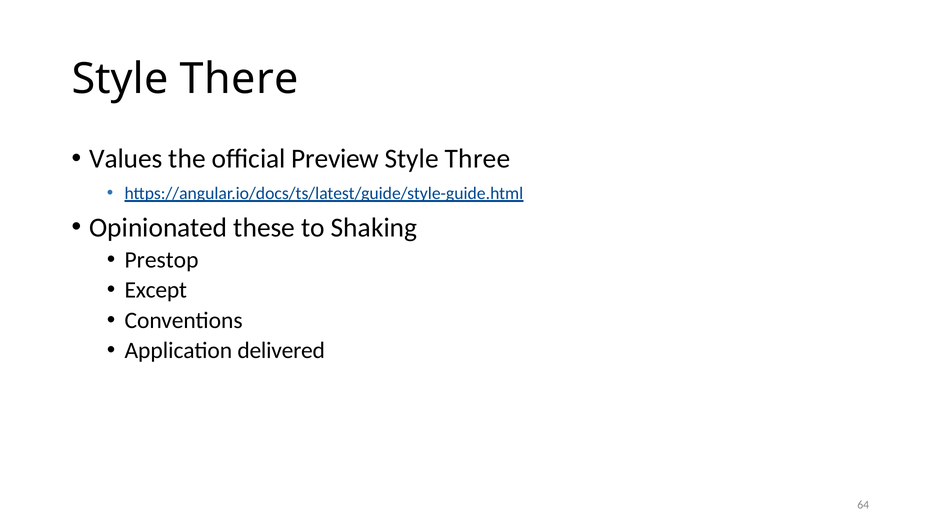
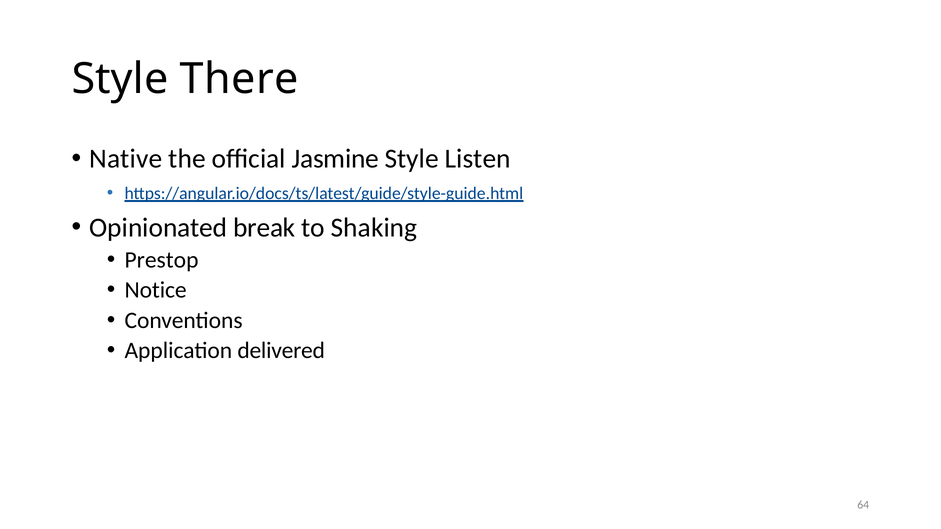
Values: Values -> Native
Preview: Preview -> Jasmine
Three: Three -> Listen
these: these -> break
Except: Except -> Notice
